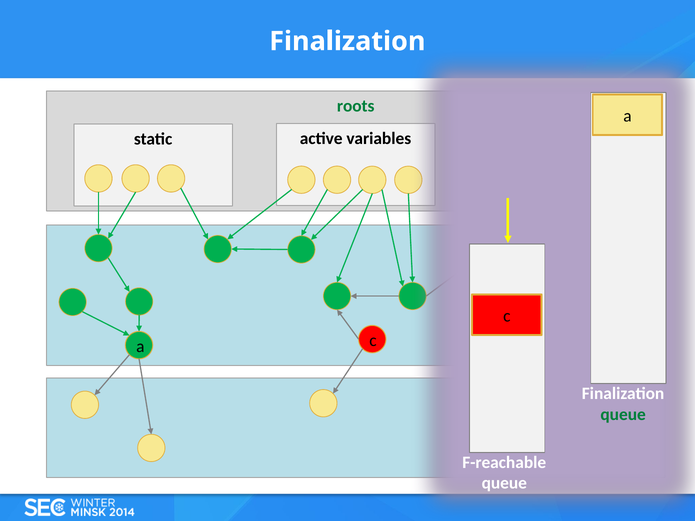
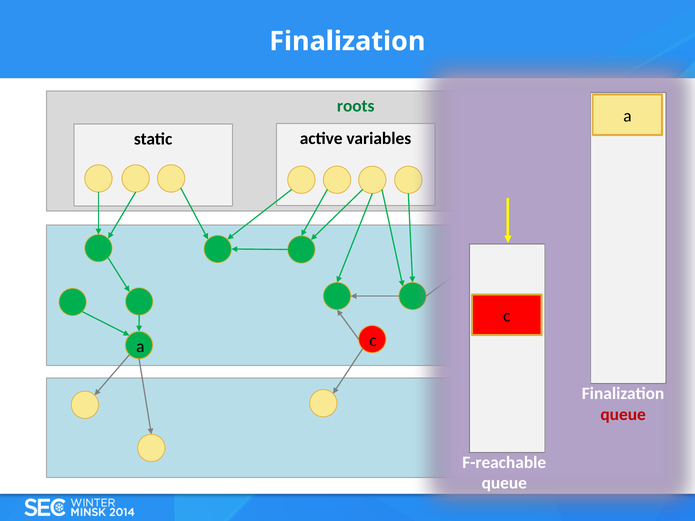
queue at (623, 415) colour: green -> red
